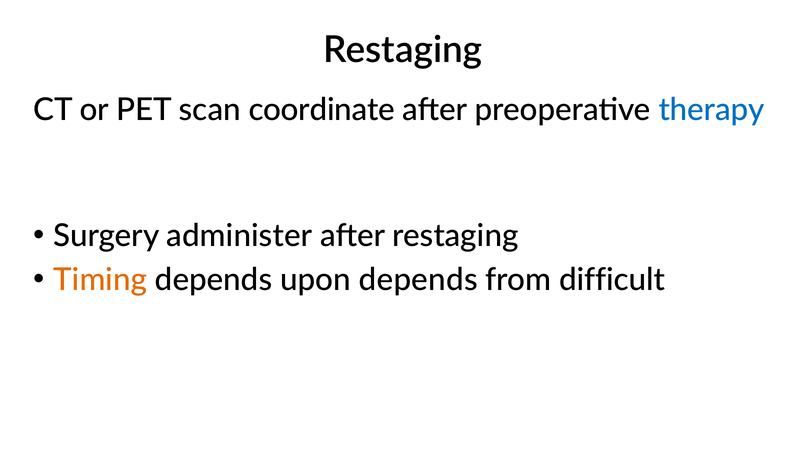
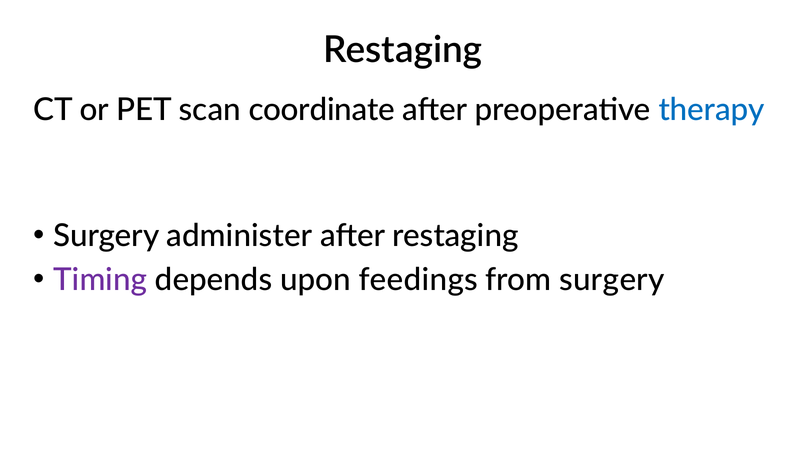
Timing colour: orange -> purple
upon depends: depends -> feedings
from difficult: difficult -> surgery
